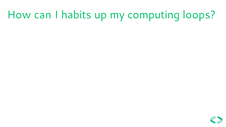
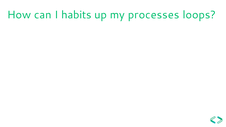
computing: computing -> processes
